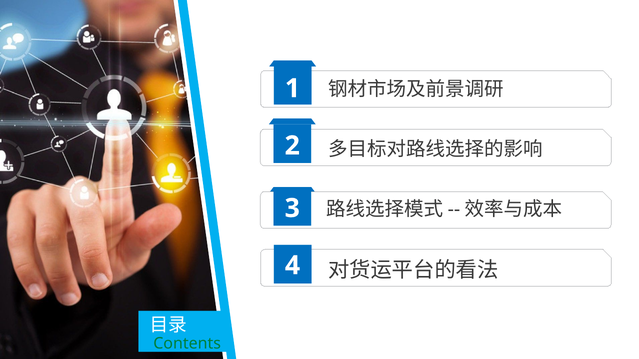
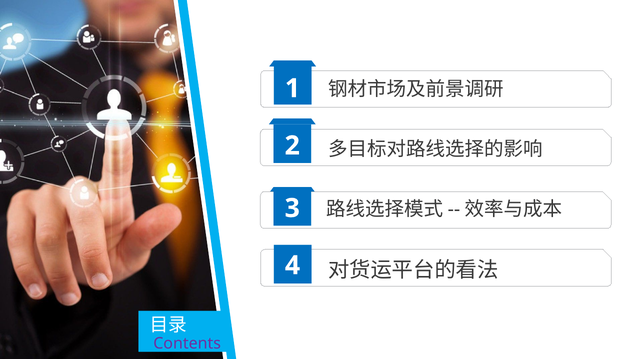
Contents colour: green -> purple
